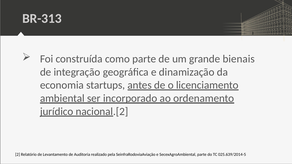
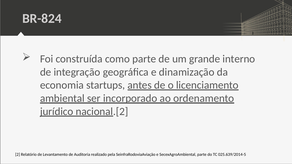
BR-313: BR-313 -> BR-824
bienais: bienais -> interno
